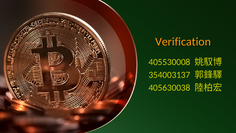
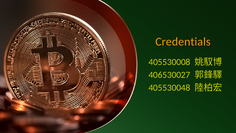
Verification: Verification -> Credentials
354003137: 354003137 -> 406530027
405630038: 405630038 -> 405530048
